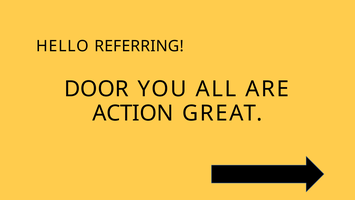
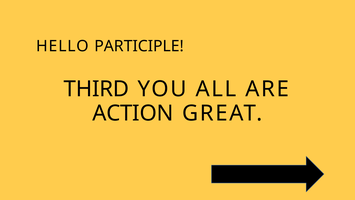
REFERRING: REFERRING -> PARTICIPLE
DOOR: DOOR -> THIRD
